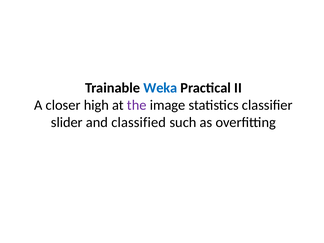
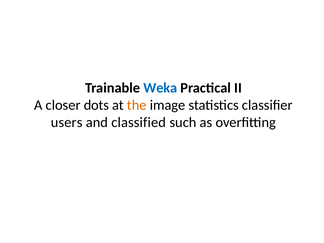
high: high -> dots
the colour: purple -> orange
slider: slider -> users
